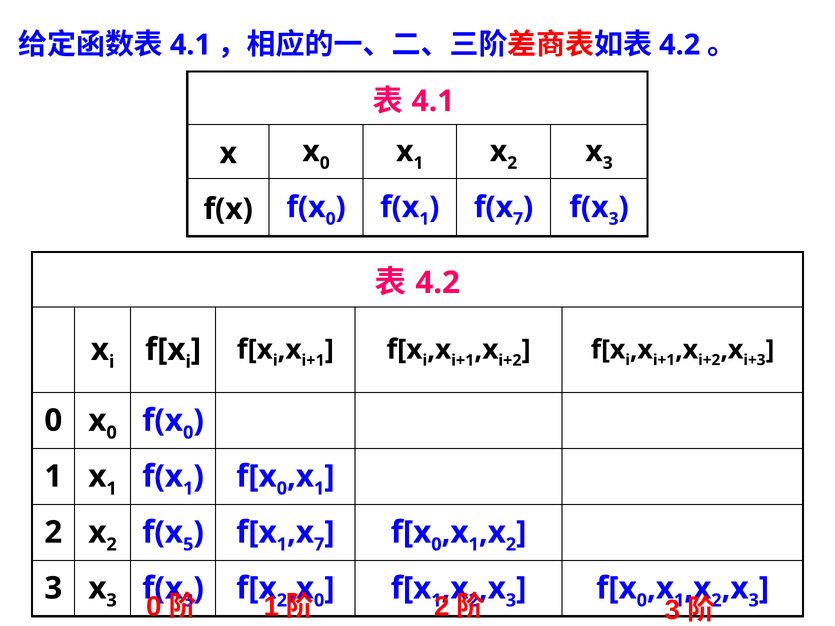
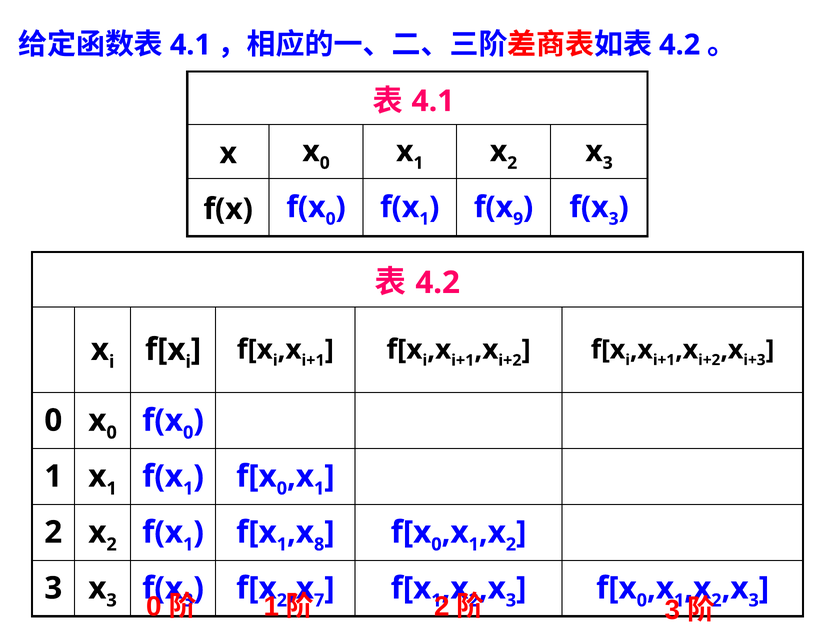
f(x 7: 7 -> 9
2 f(x 5: 5 -> 1
7 at (319, 545): 7 -> 8
0 at (319, 601): 0 -> 7
